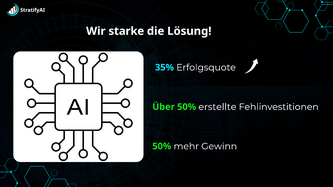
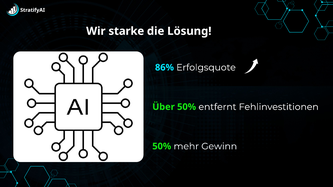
35%: 35% -> 86%
erstellte: erstellte -> entfernt
